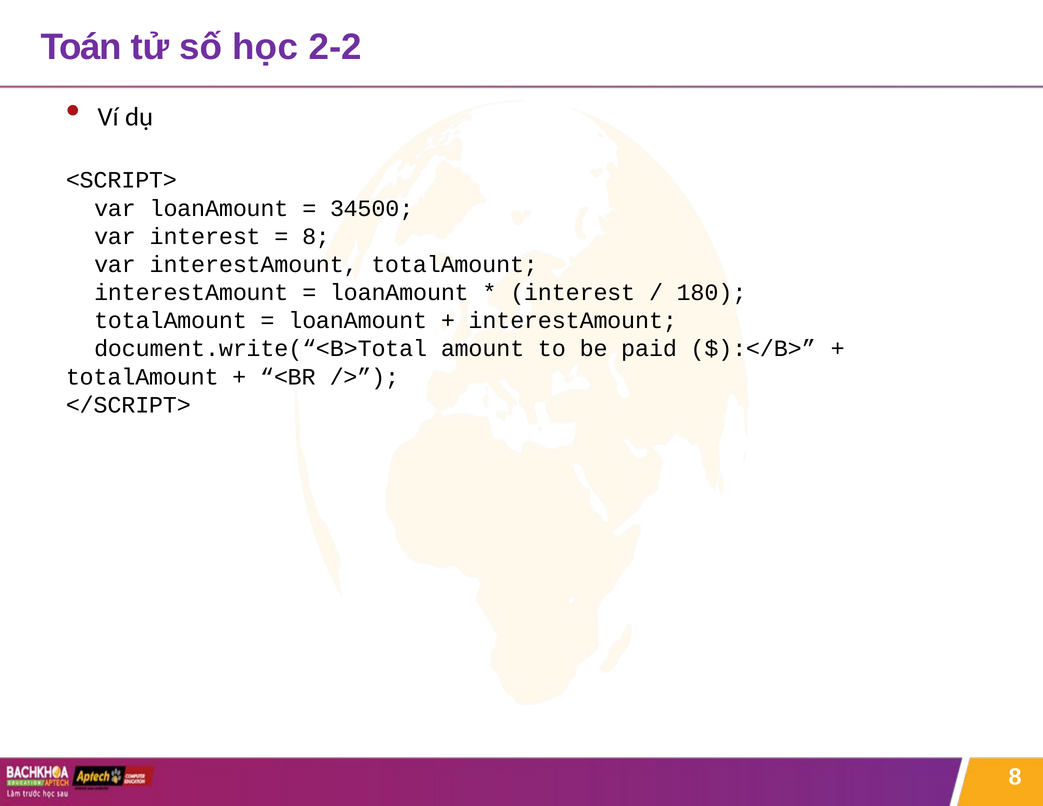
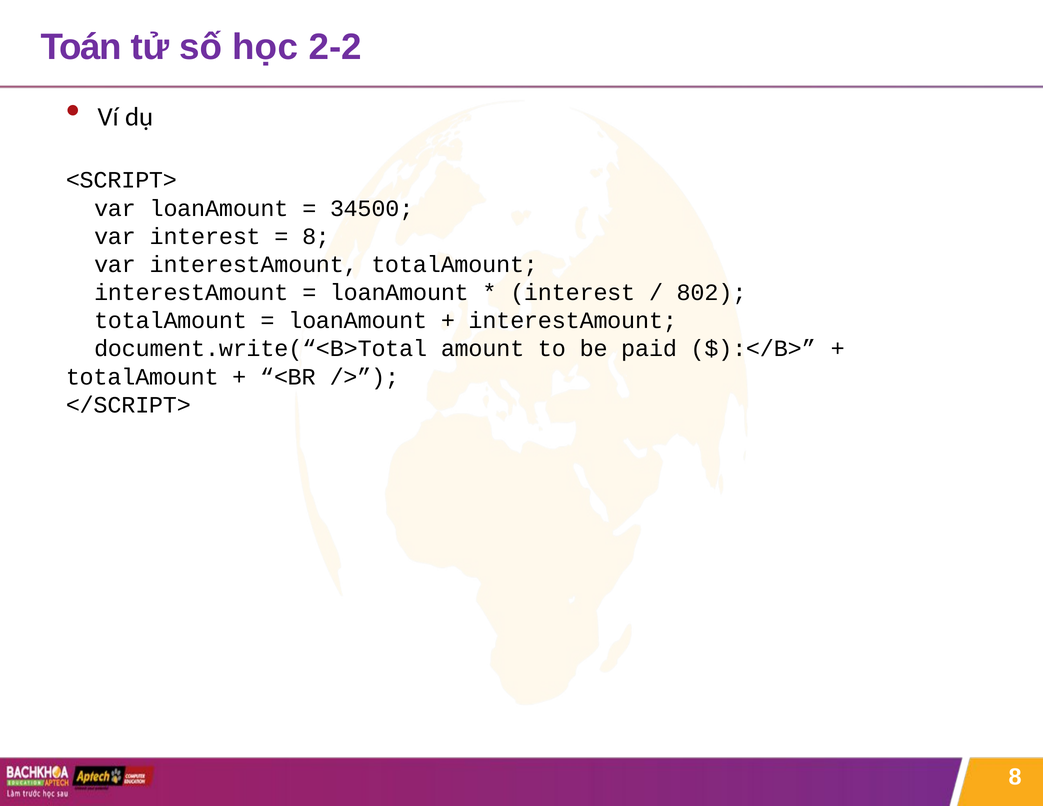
180: 180 -> 802
